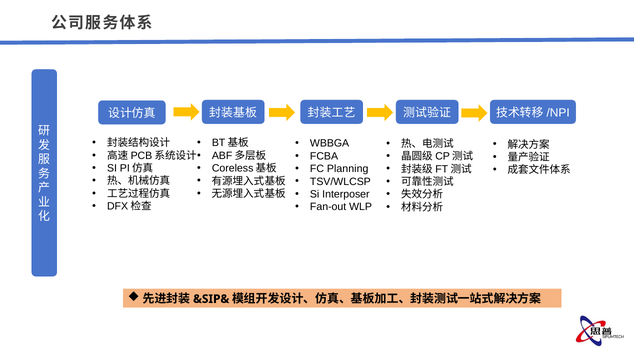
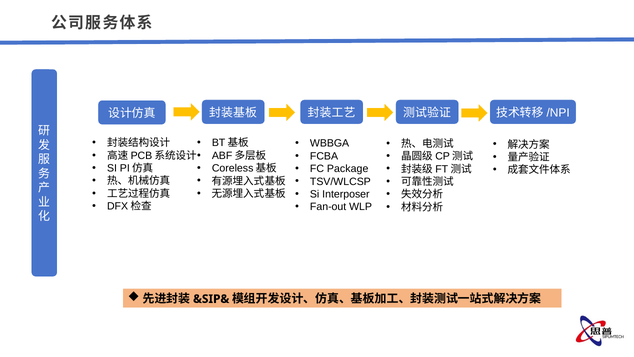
Planning: Planning -> Package
